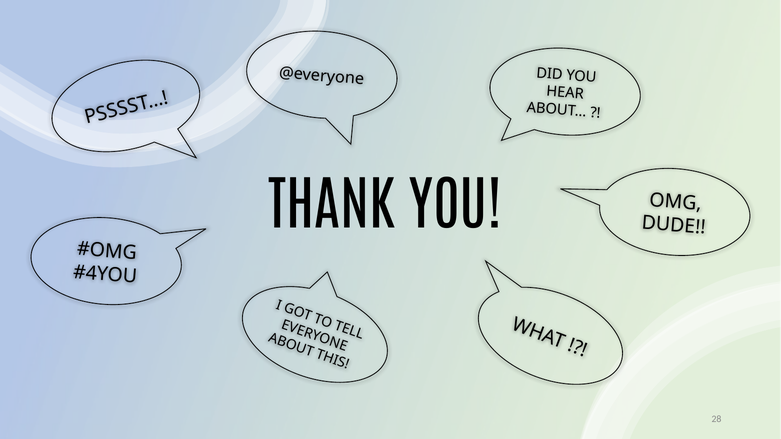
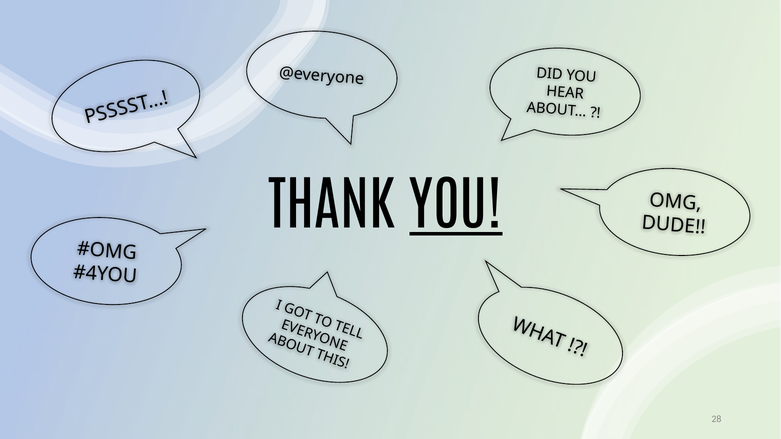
YOU at (456, 208) underline: none -> present
